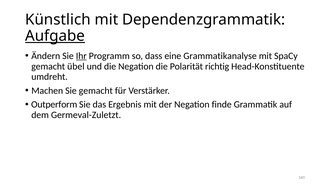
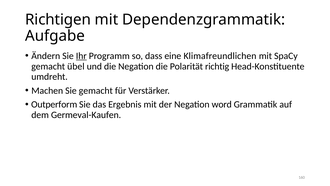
Künstlich: Künstlich -> Richtigen
Aufgabe underline: present -> none
Grammatikanalyse: Grammatikanalyse -> Klimafreundlichen
finde: finde -> word
Germeval-Zuletzt: Germeval-Zuletzt -> Germeval-Kaufen
